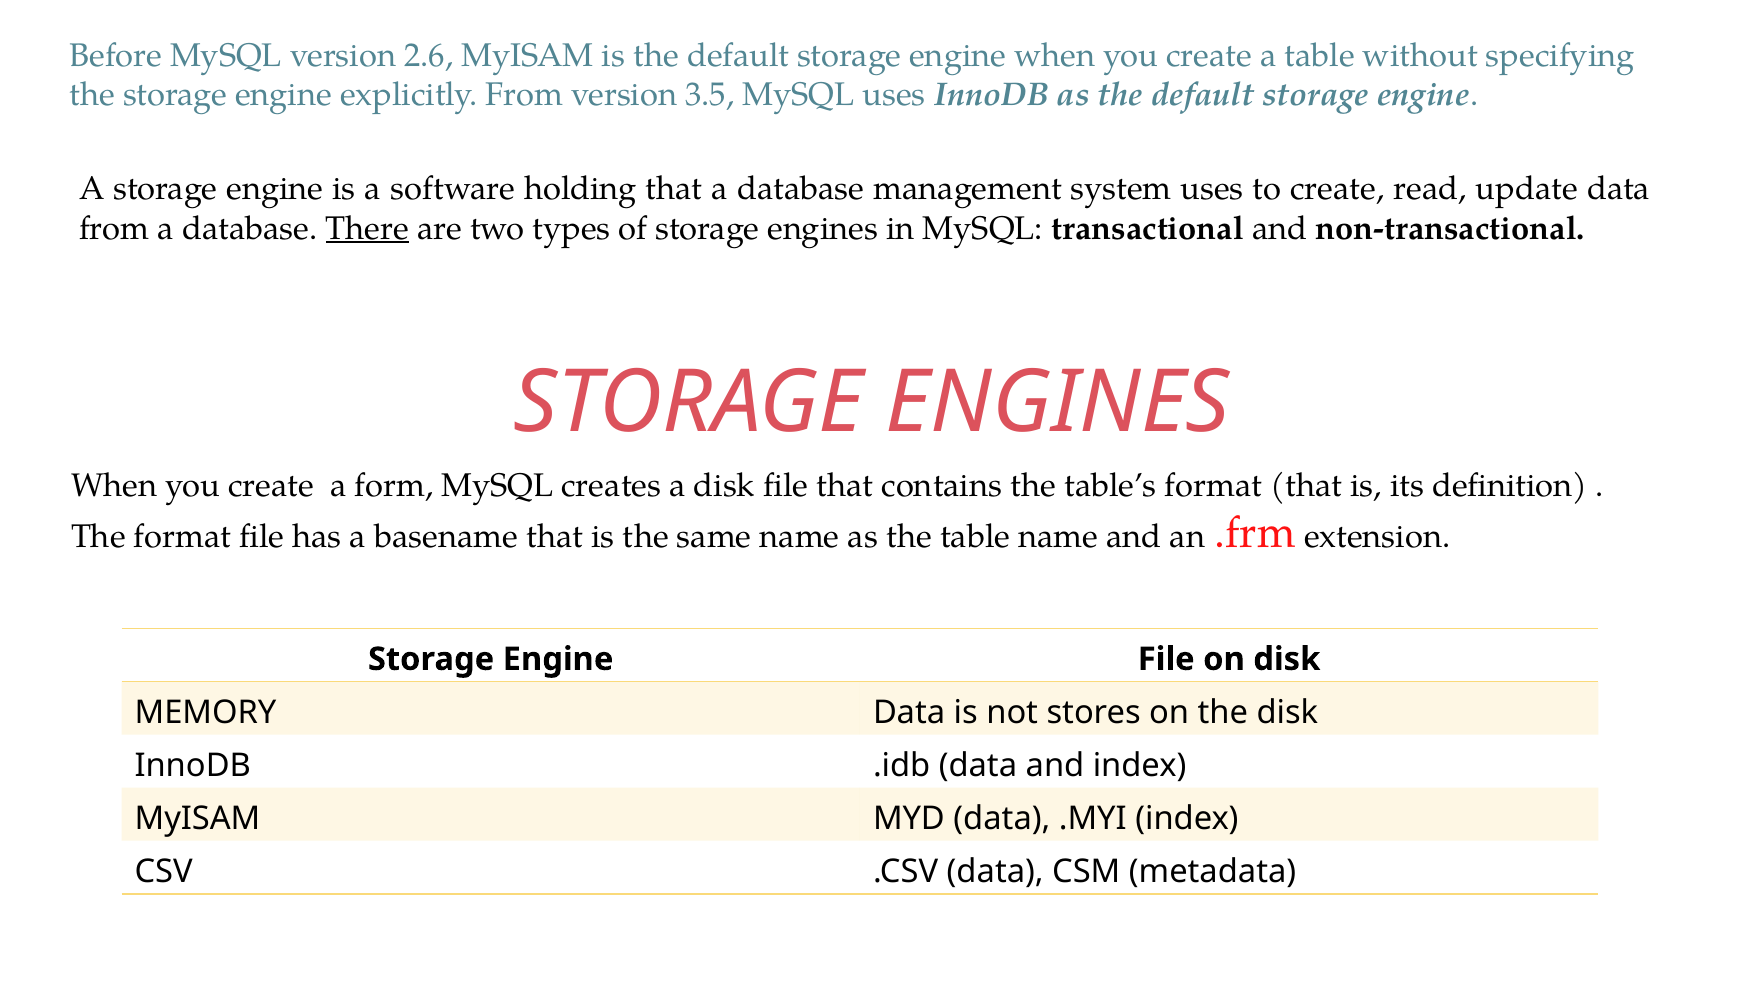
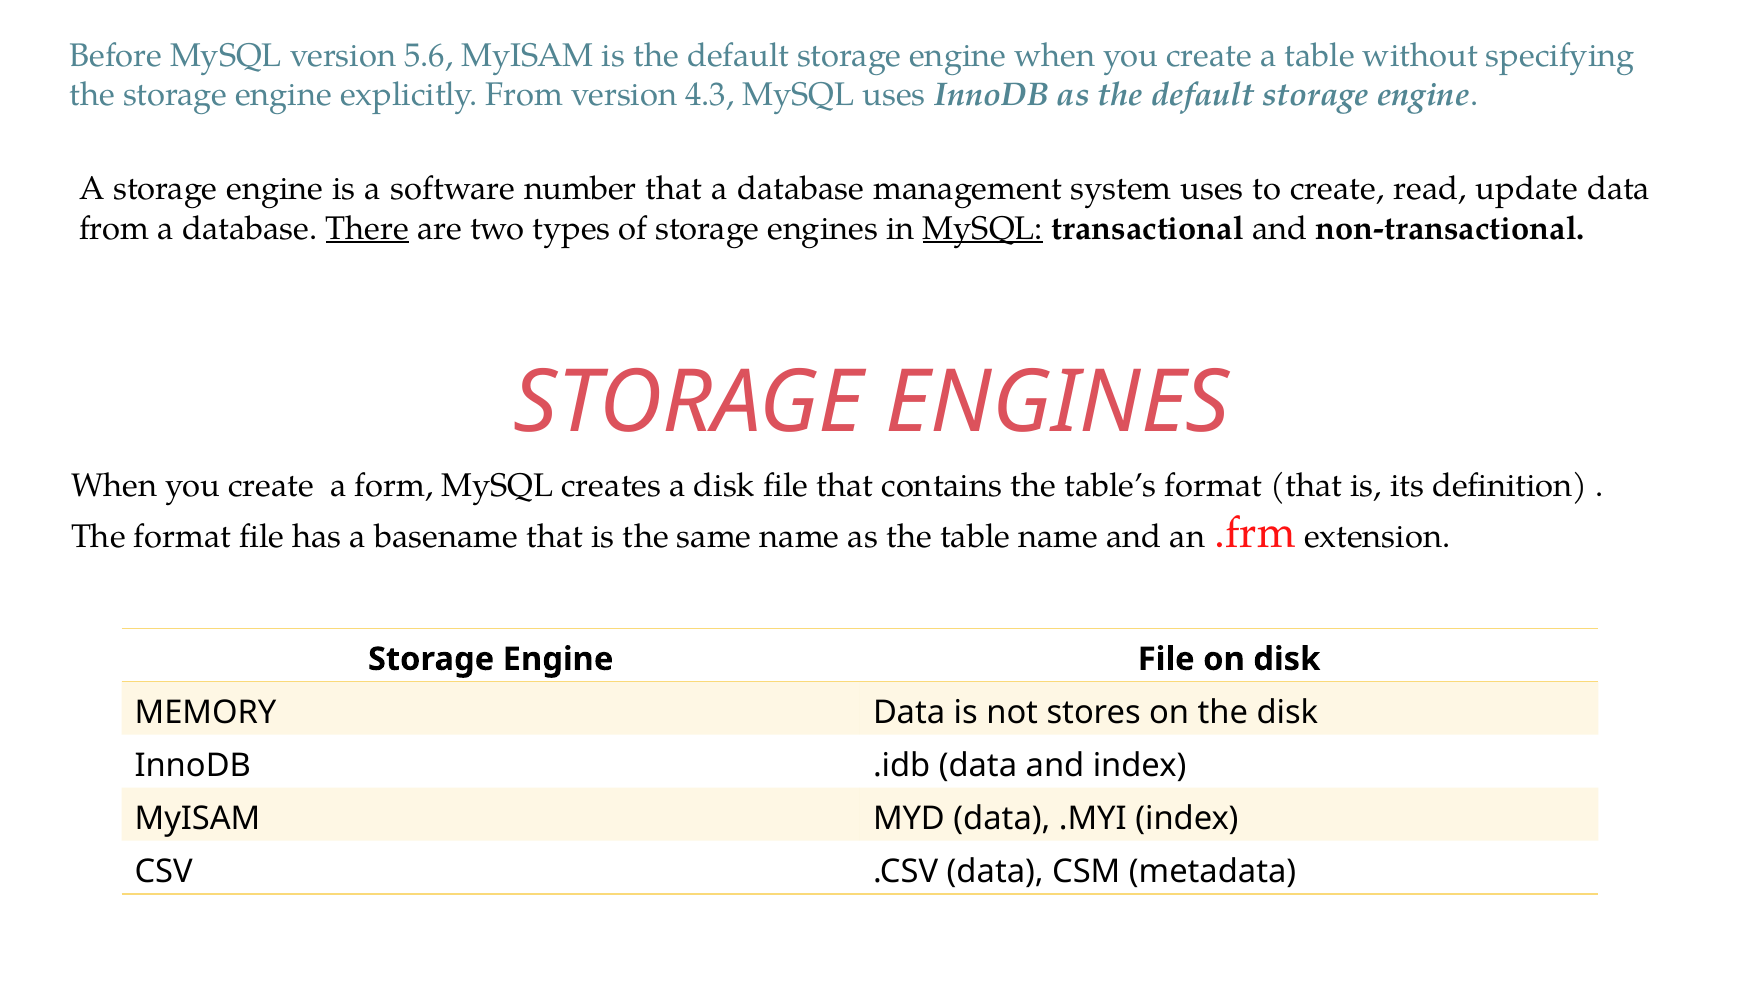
2.6: 2.6 -> 5.6
3.5: 3.5 -> 4.3
holding: holding -> number
MySQL at (983, 228) underline: none -> present
